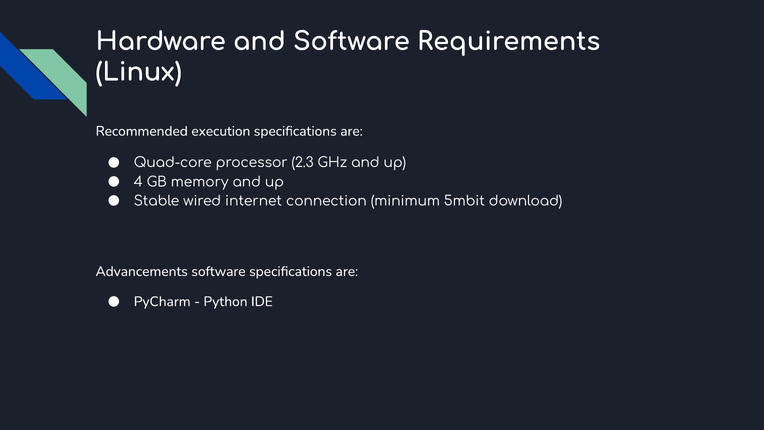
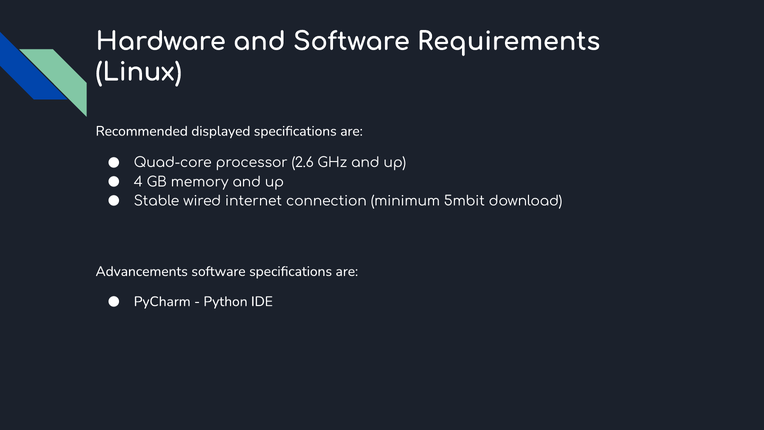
execution: execution -> displayed
2.3: 2.3 -> 2.6
